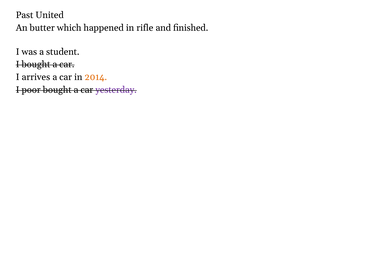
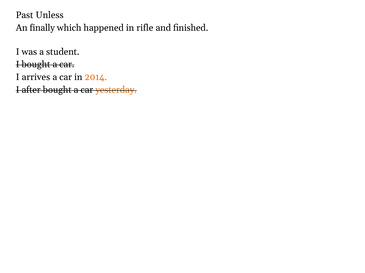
United: United -> Unless
butter: butter -> finally
poor: poor -> after
yesterday colour: purple -> orange
